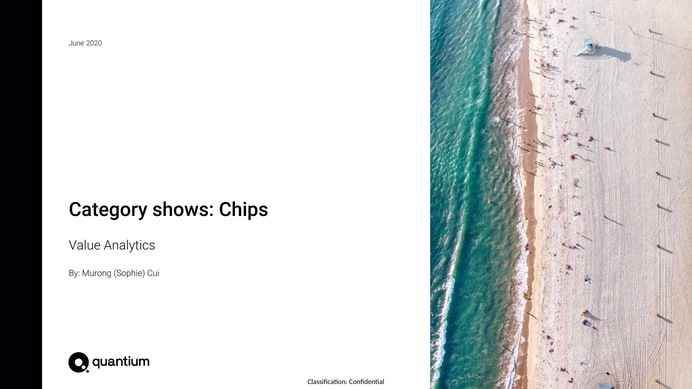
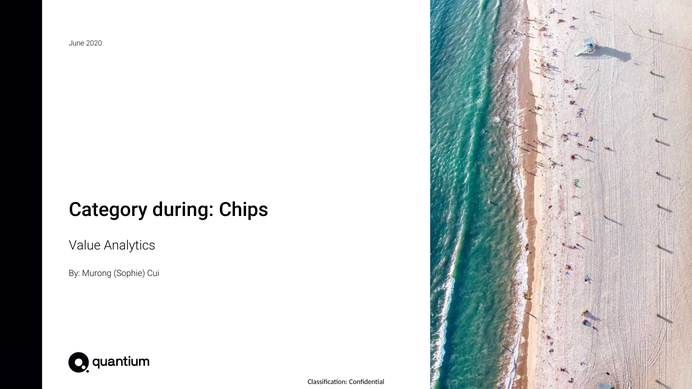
shows: shows -> during
